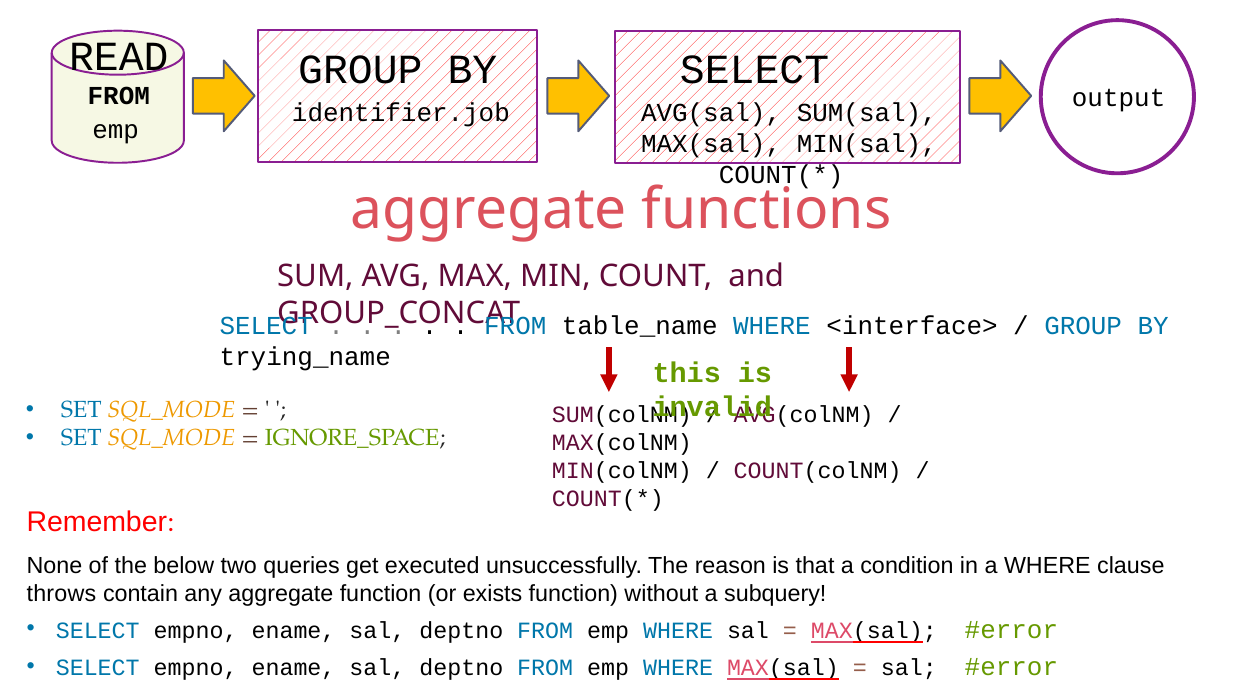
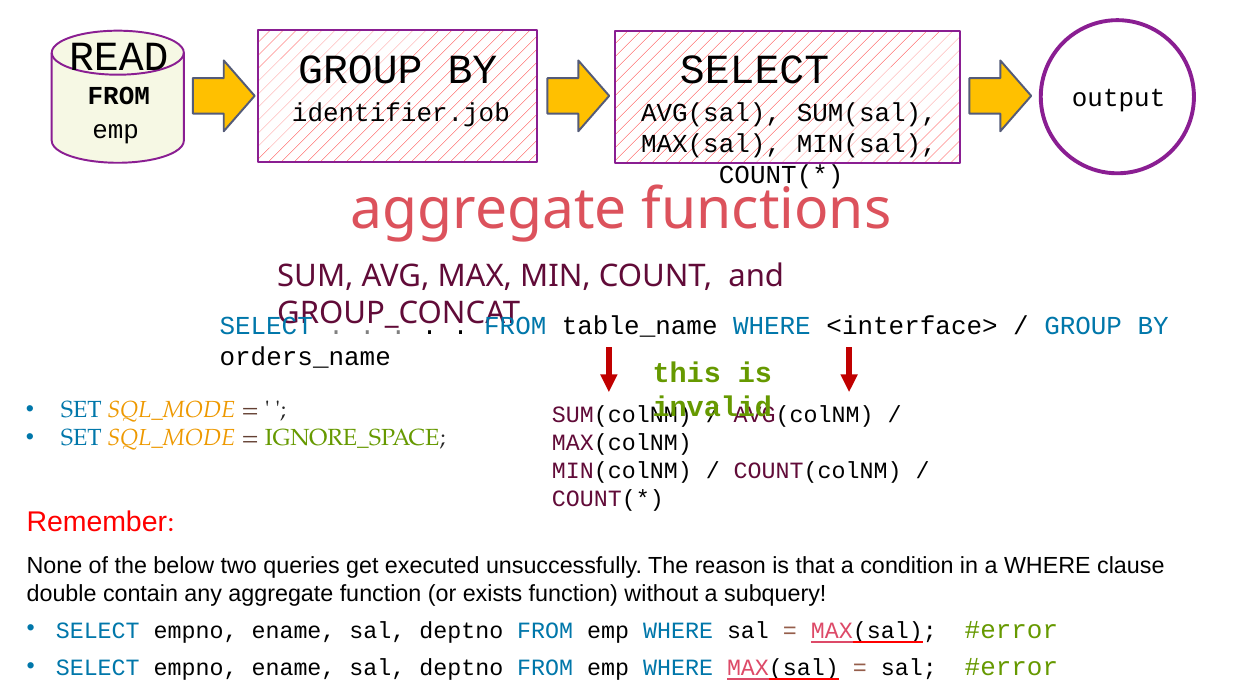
trying_name: trying_name -> orders_name
throws: throws -> double
